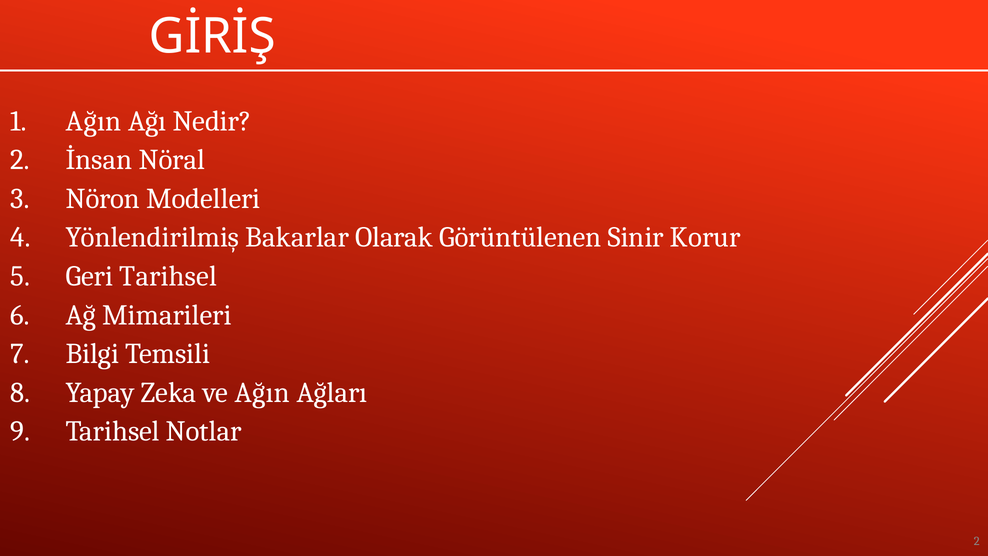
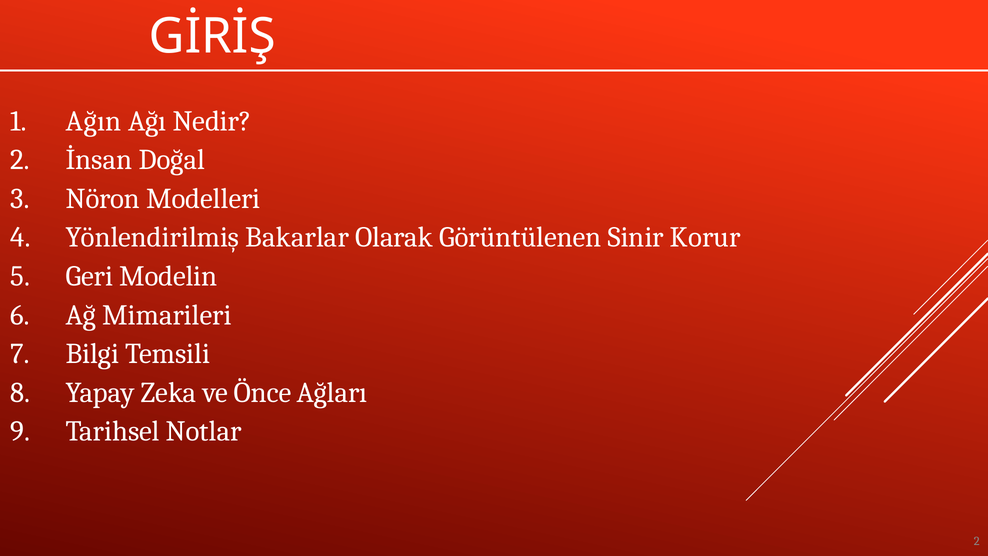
Nöral: Nöral -> Doğal
Geri Tarihsel: Tarihsel -> Modelin
ve Ağın: Ağın -> Önce
